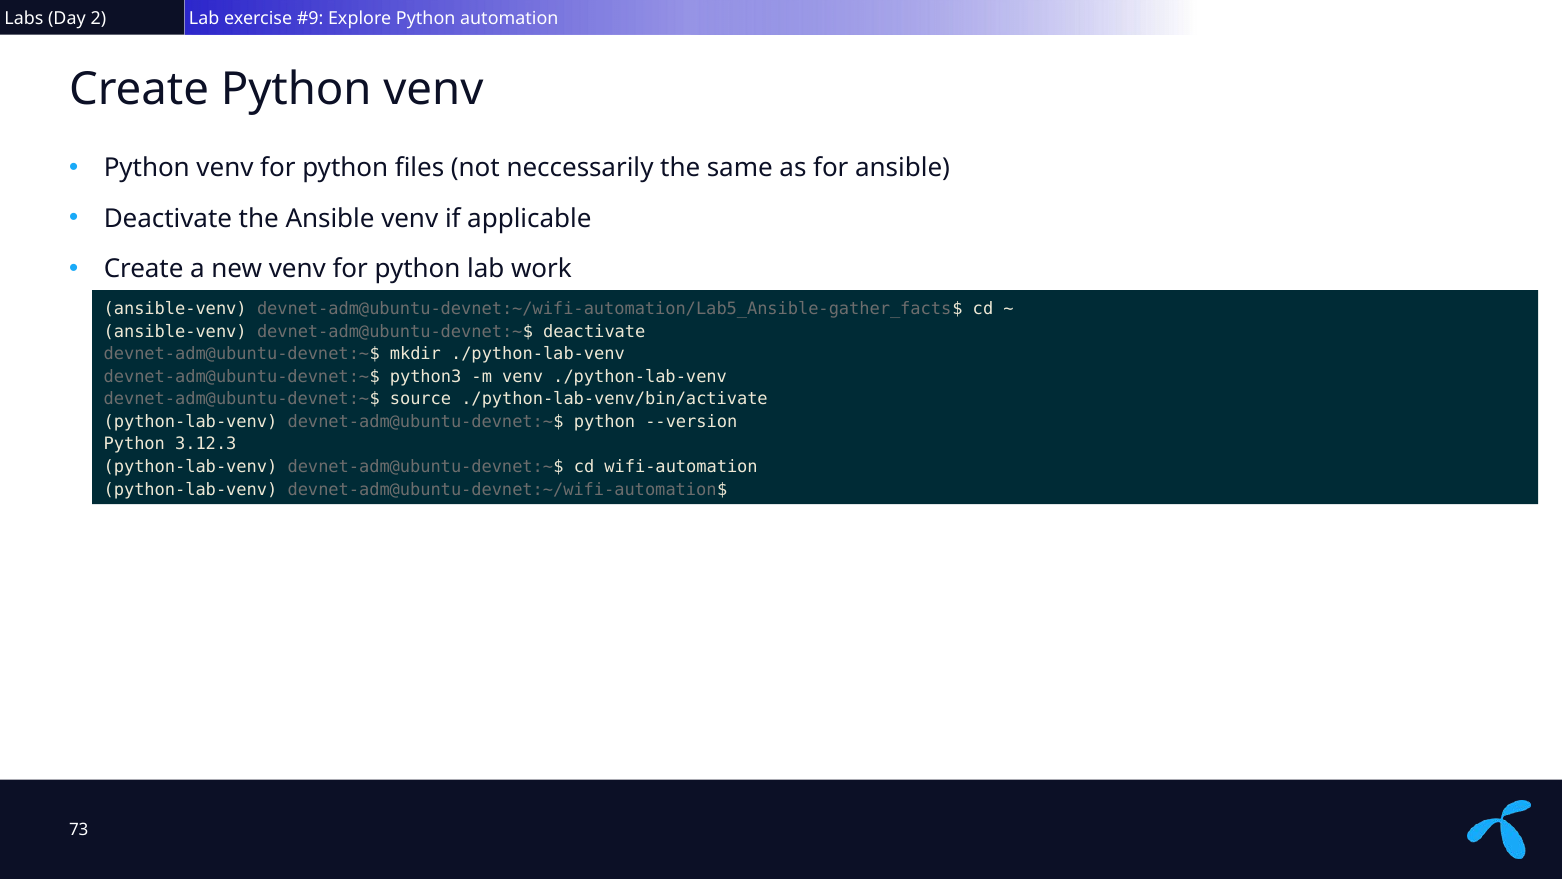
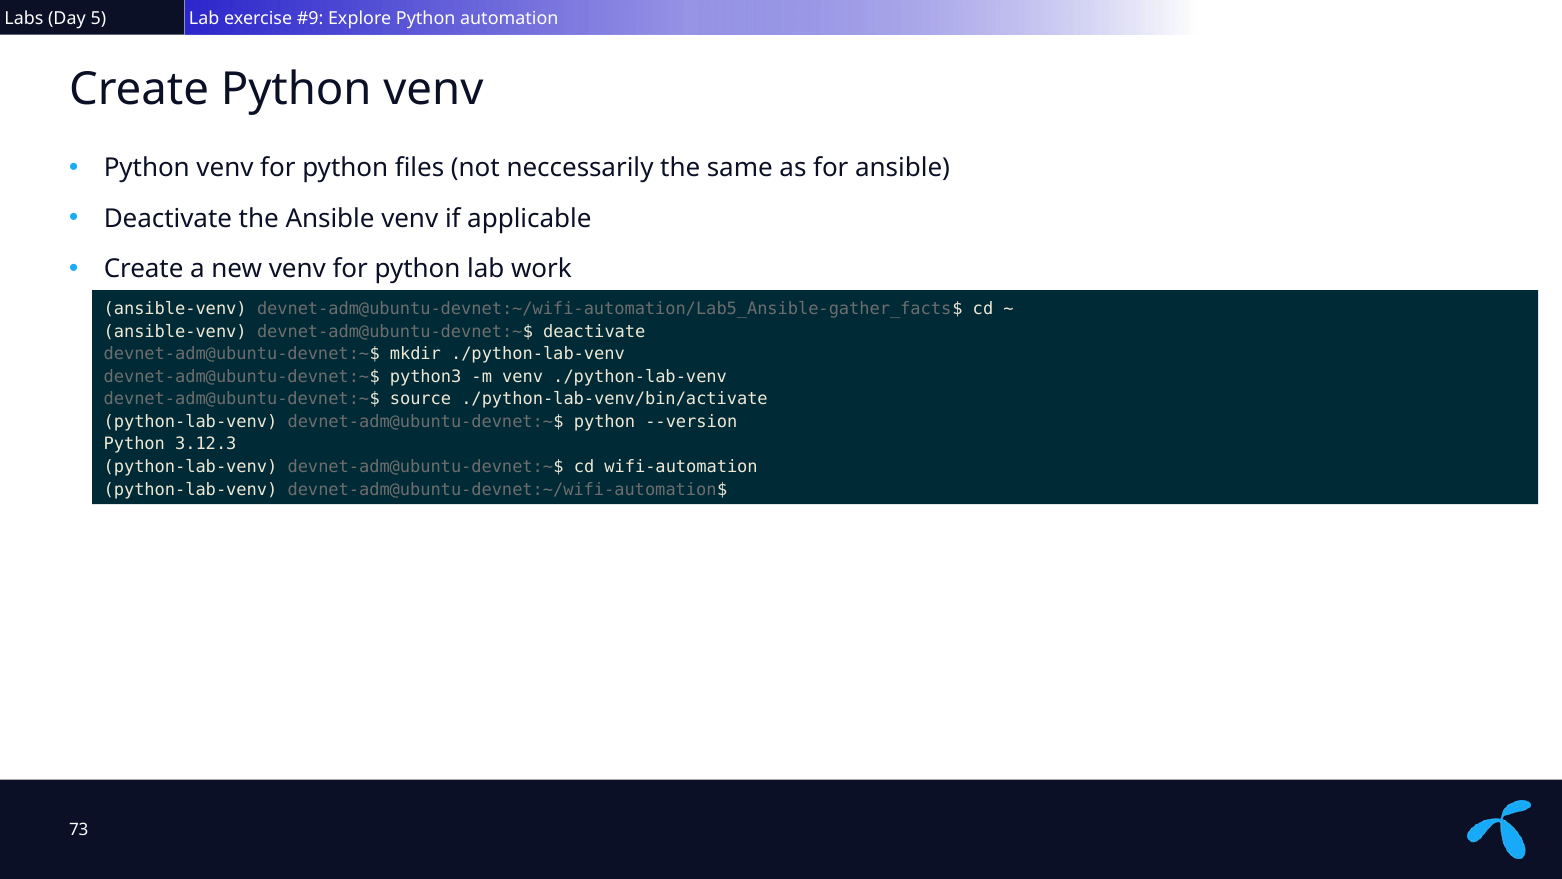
2: 2 -> 5
